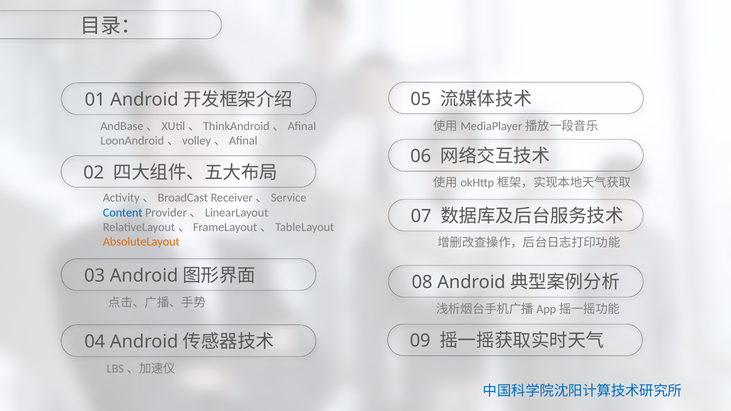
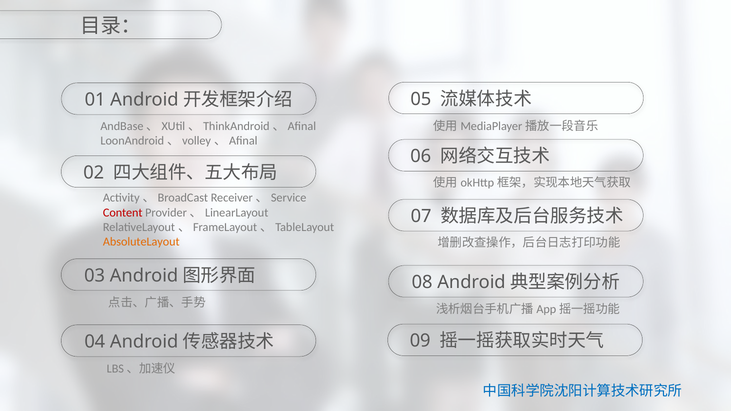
Content colour: blue -> red
